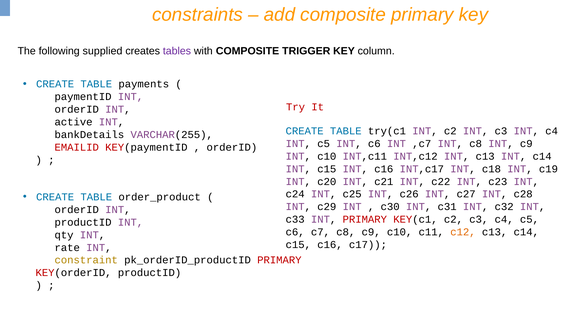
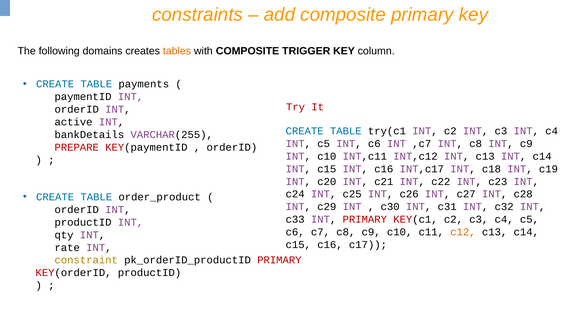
supplied: supplied -> domains
tables colour: purple -> orange
EMAILID: EMAILID -> PREPARE
